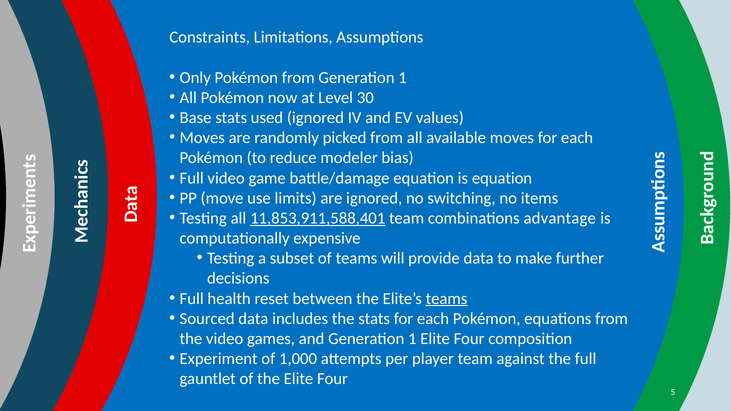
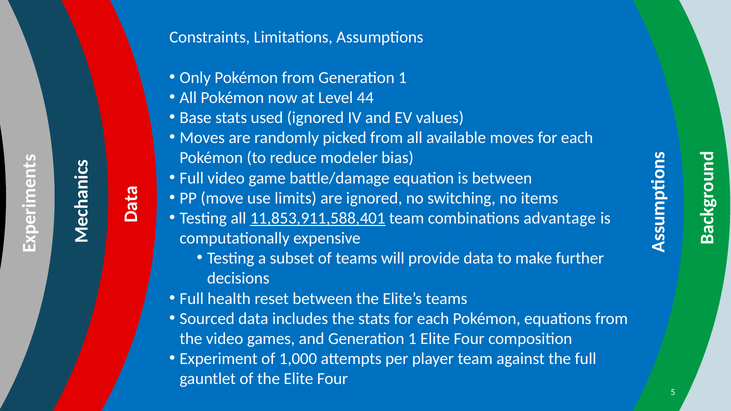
30: 30 -> 44
is equation: equation -> between
teams at (446, 299) underline: present -> none
